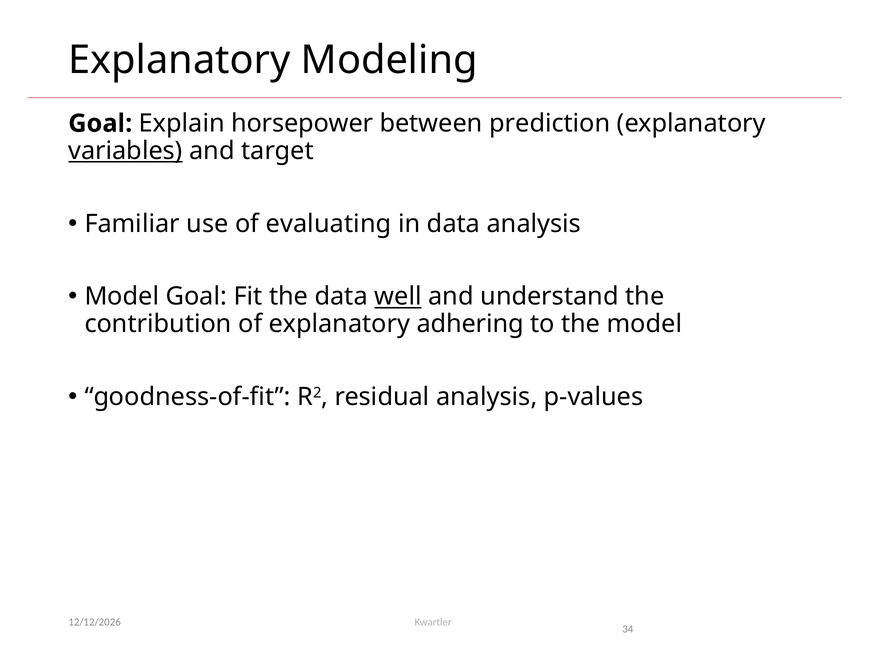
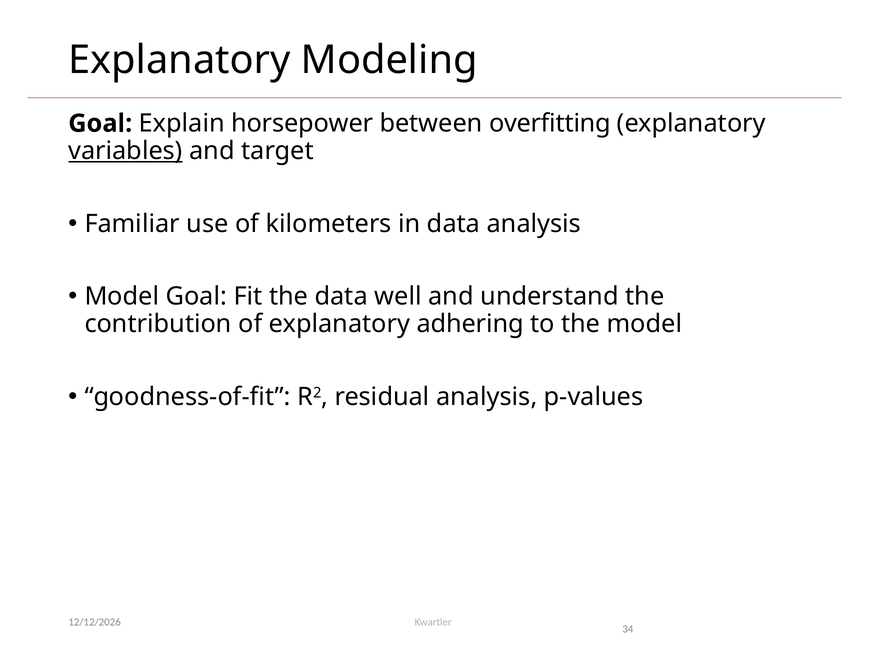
prediction: prediction -> overfitting
evaluating: evaluating -> kilometers
well underline: present -> none
